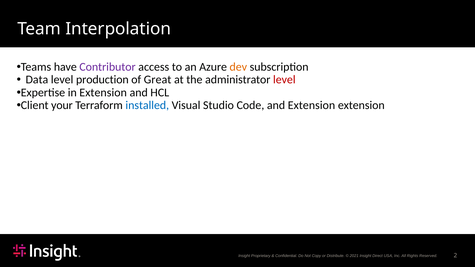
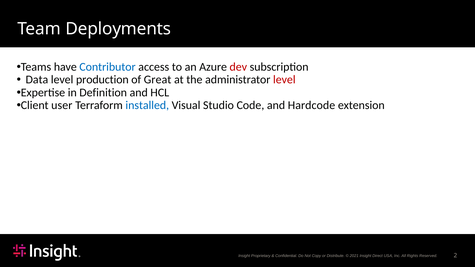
Interpolation: Interpolation -> Deployments
Contributor colour: purple -> blue
dev colour: orange -> red
in Extension: Extension -> Definition
your: your -> user
and Extension: Extension -> Hardcode
